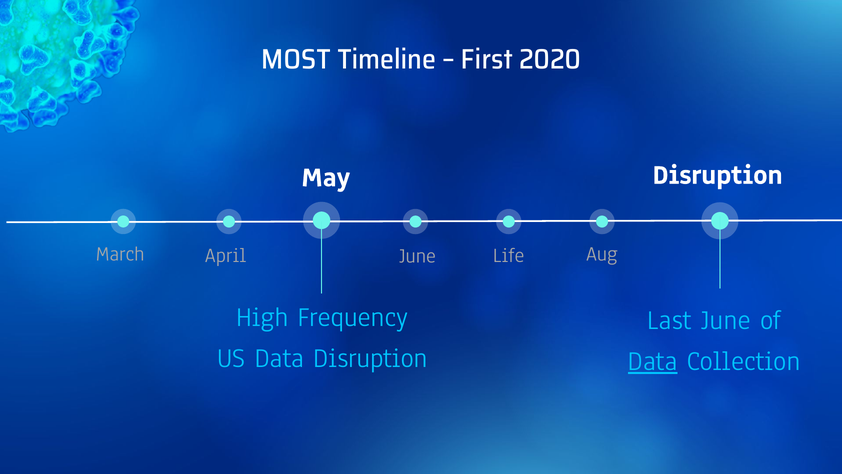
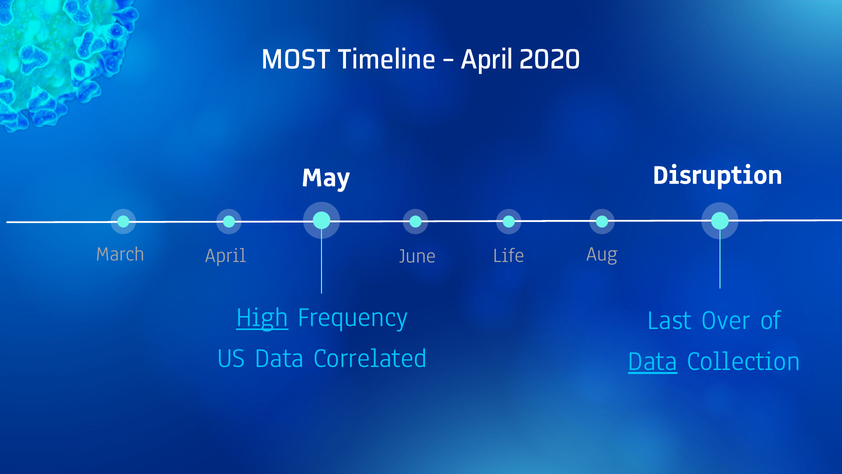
First at (487, 60): First -> April
High underline: none -> present
Last June: June -> Over
Data Disruption: Disruption -> Correlated
